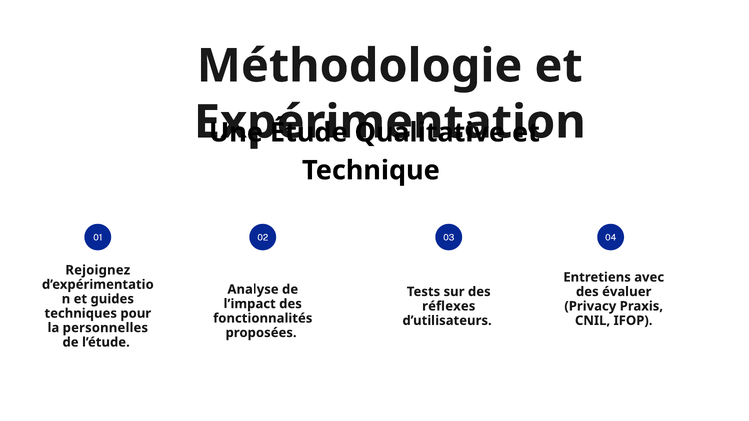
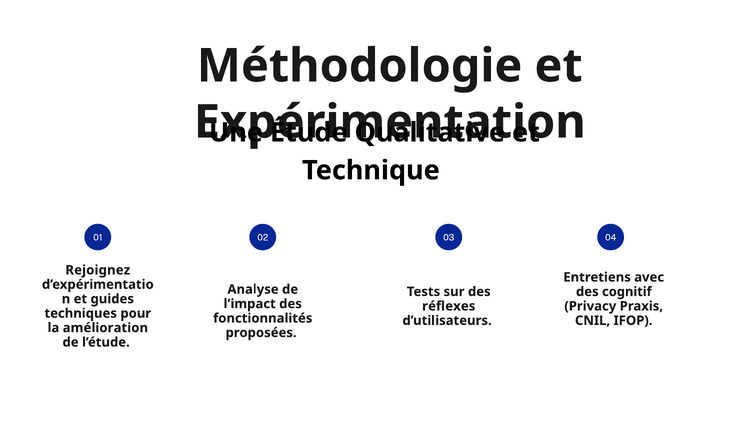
évaluer: évaluer -> cognitif
personnelles: personnelles -> amélioration
